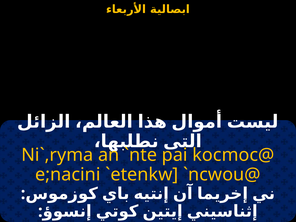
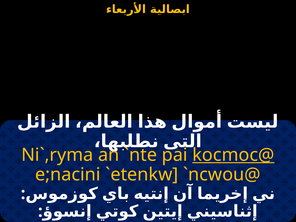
kocmoc@ underline: none -> present
